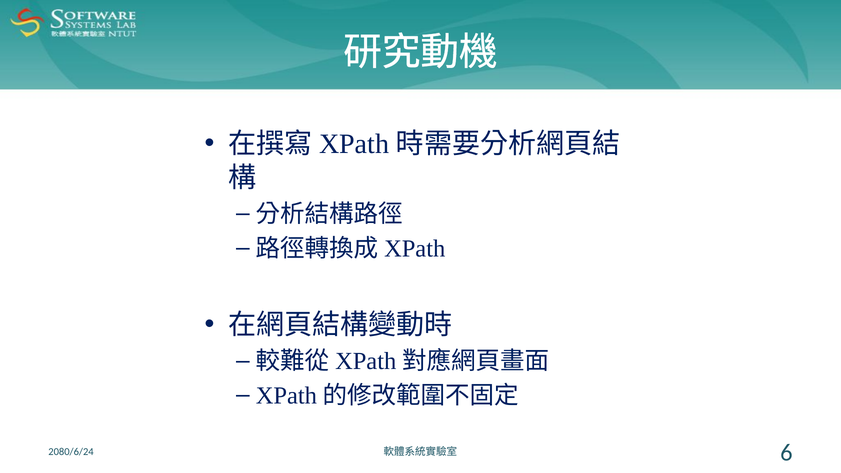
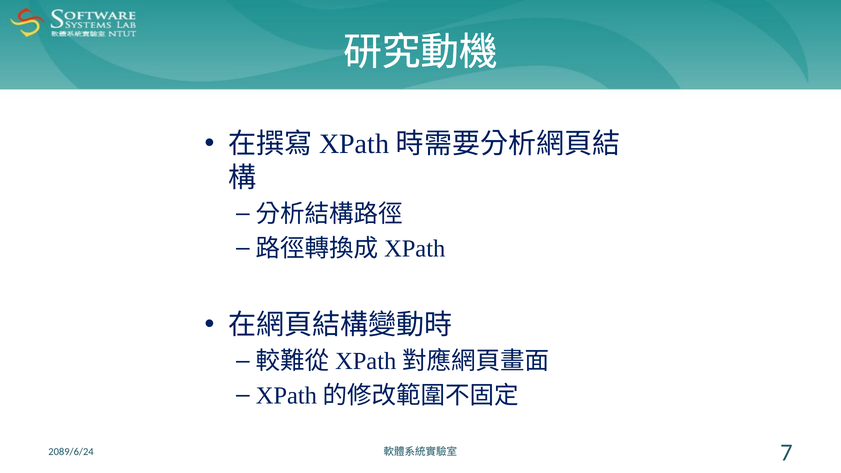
2080/6/24: 2080/6/24 -> 2089/6/24
6: 6 -> 7
